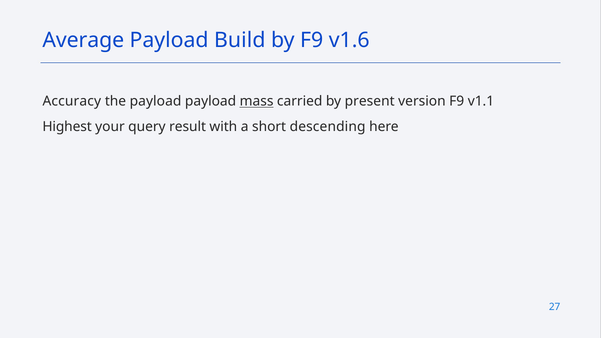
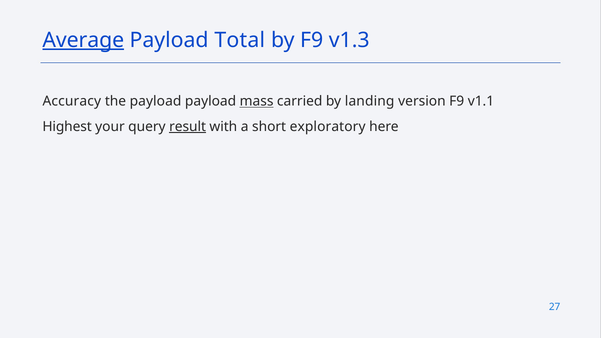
Average underline: none -> present
Build: Build -> Total
v1.6: v1.6 -> v1.3
present: present -> landing
result underline: none -> present
descending: descending -> exploratory
